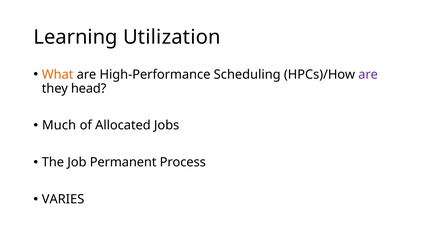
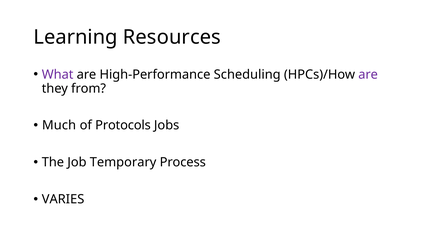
Utilization: Utilization -> Resources
What colour: orange -> purple
head: head -> from
Allocated: Allocated -> Protocols
Permanent: Permanent -> Temporary
